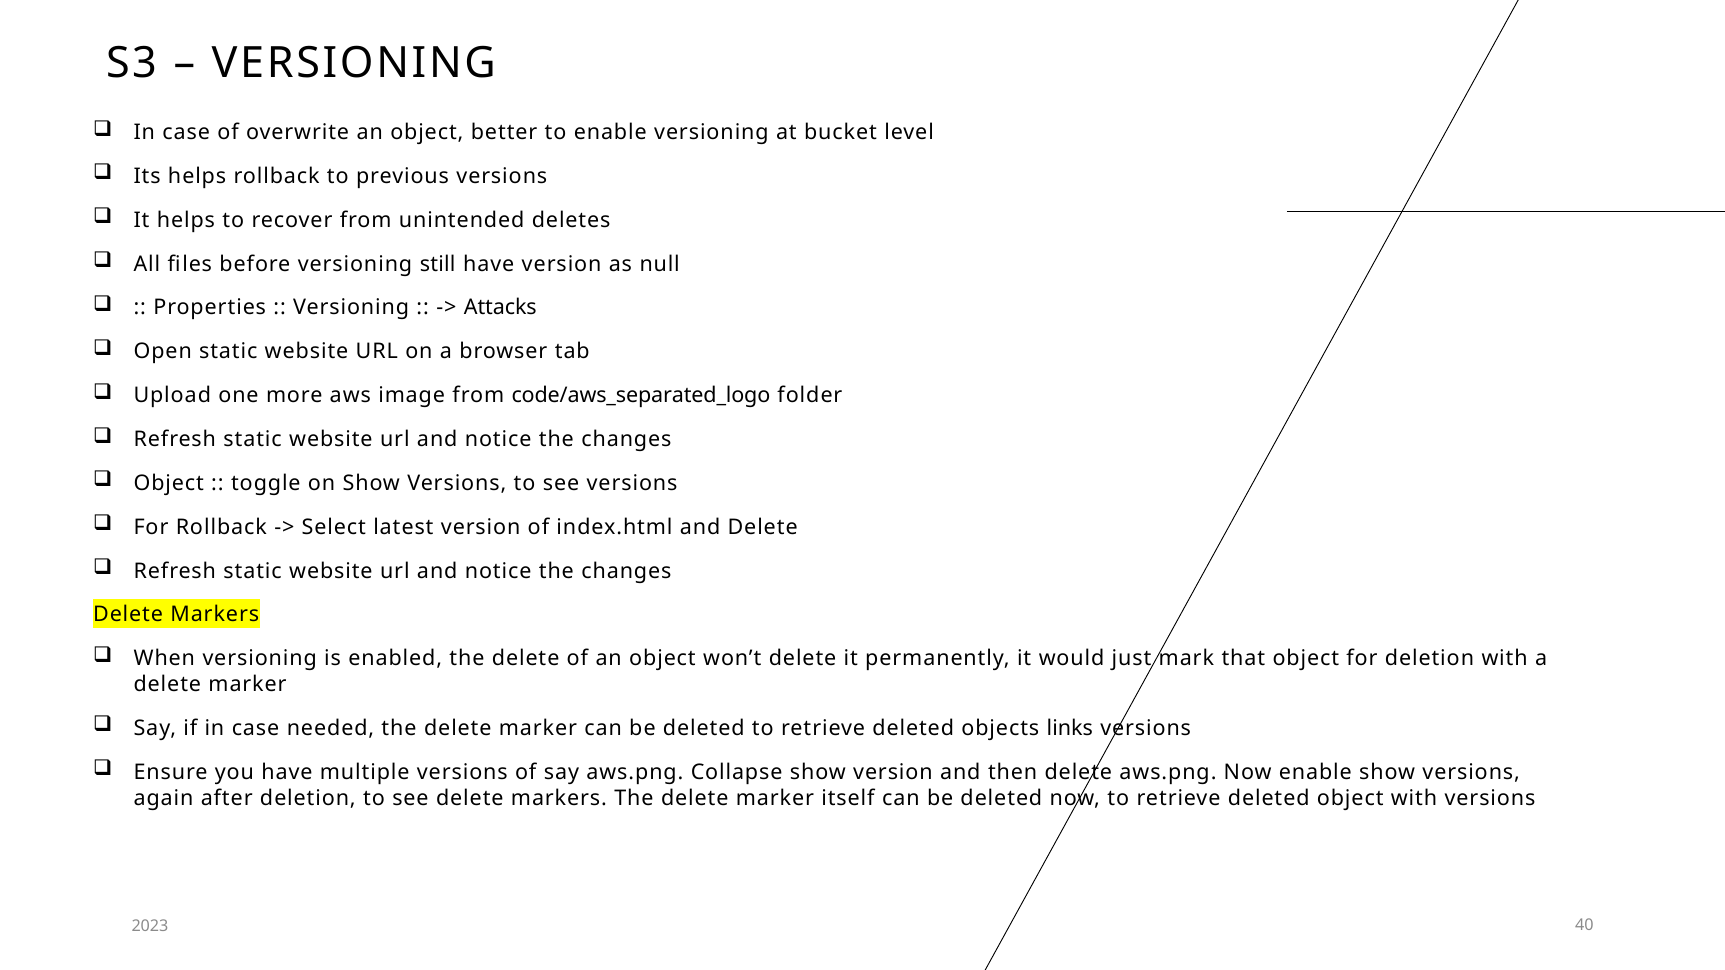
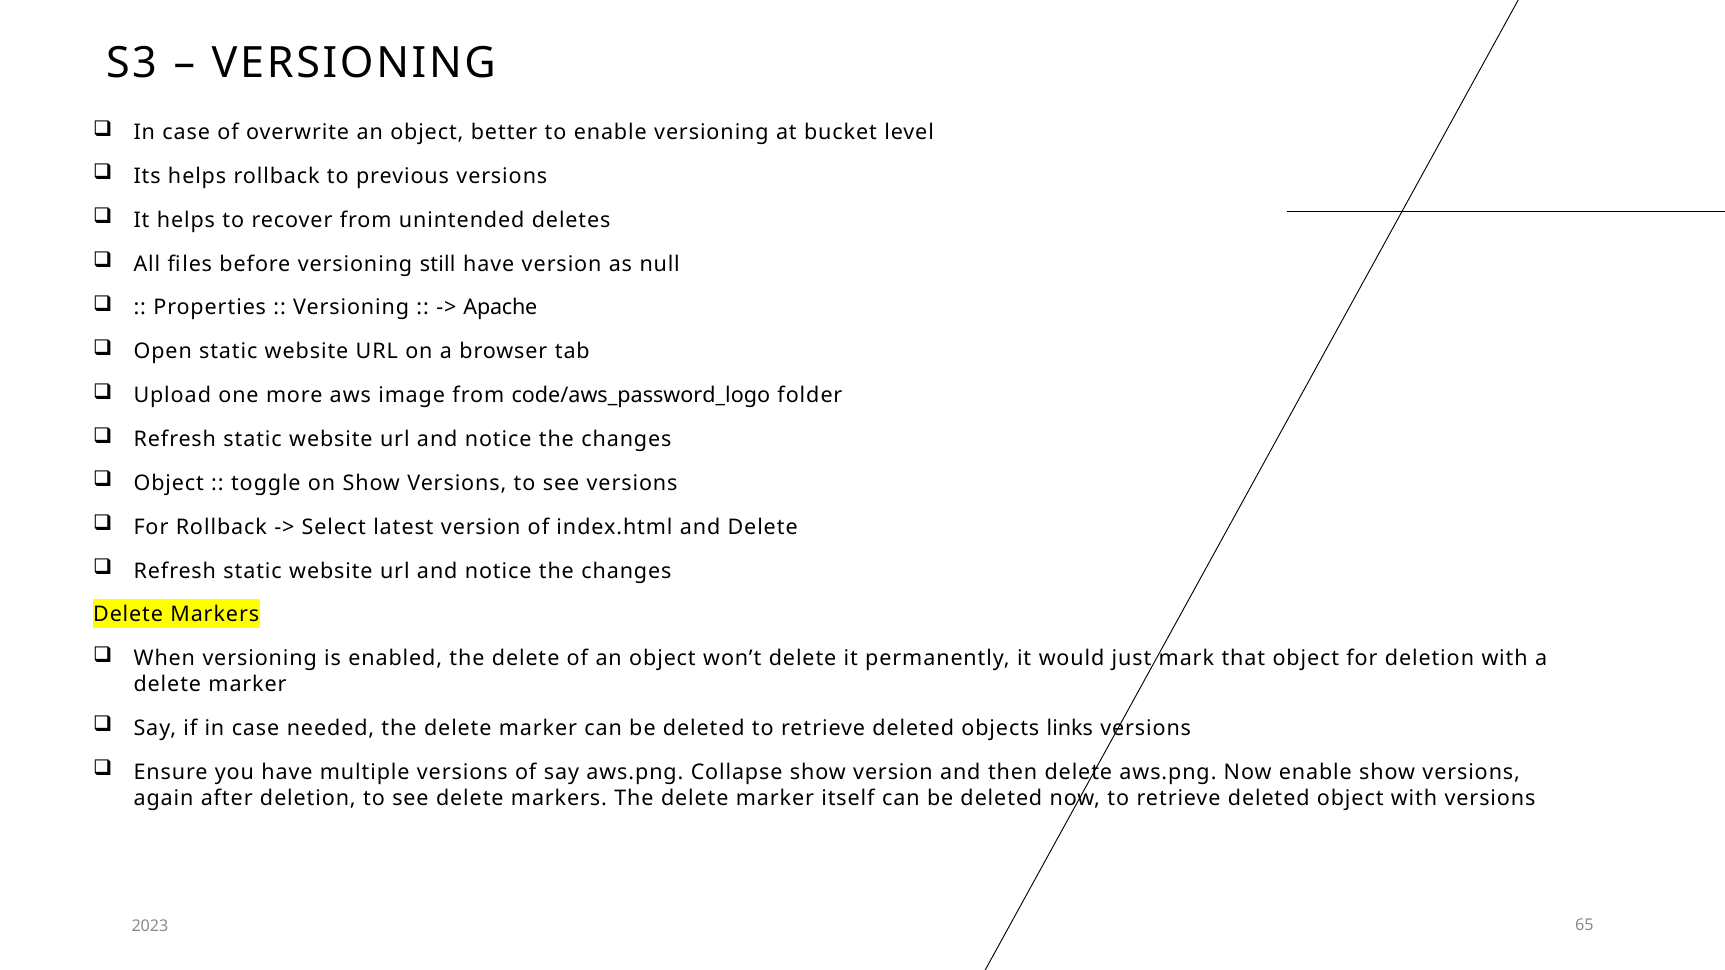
Attacks: Attacks -> Apache
code/aws_separated_logo: code/aws_separated_logo -> code/aws_password_logo
40: 40 -> 65
